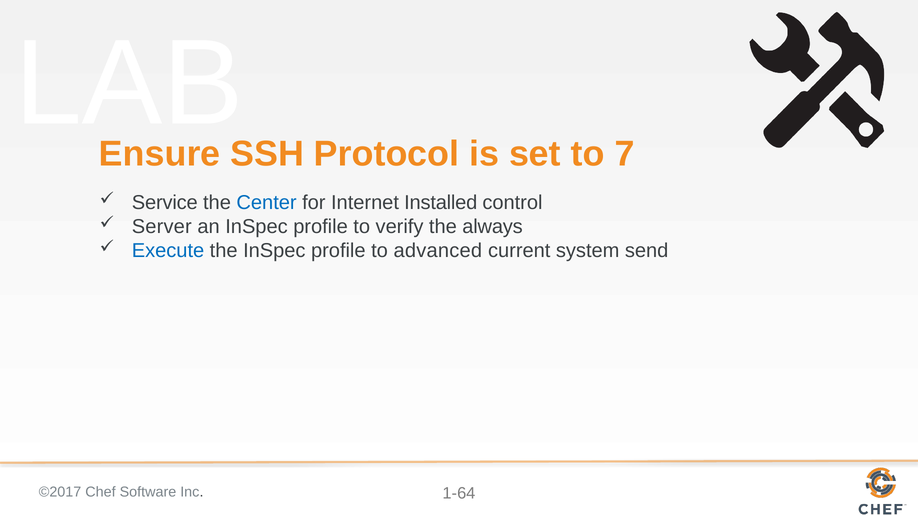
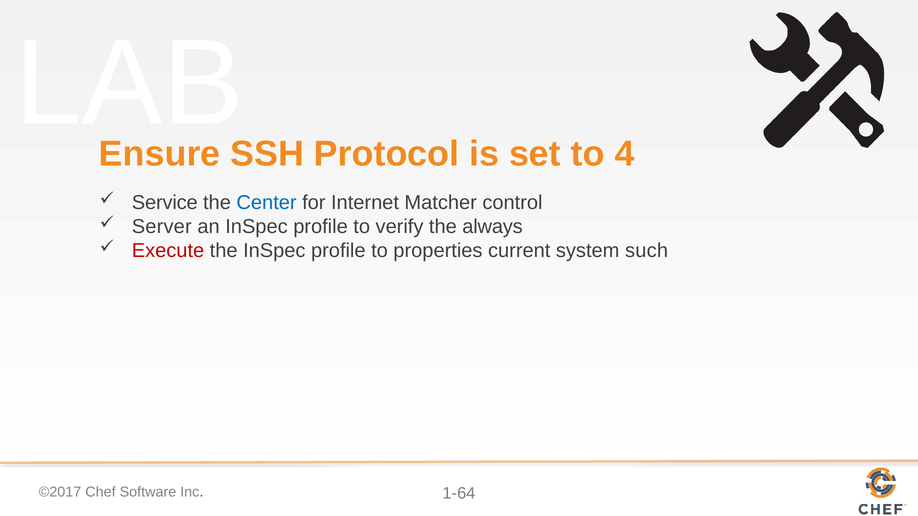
7: 7 -> 4
Installed: Installed -> Matcher
Execute colour: blue -> red
advanced: advanced -> properties
send: send -> such
